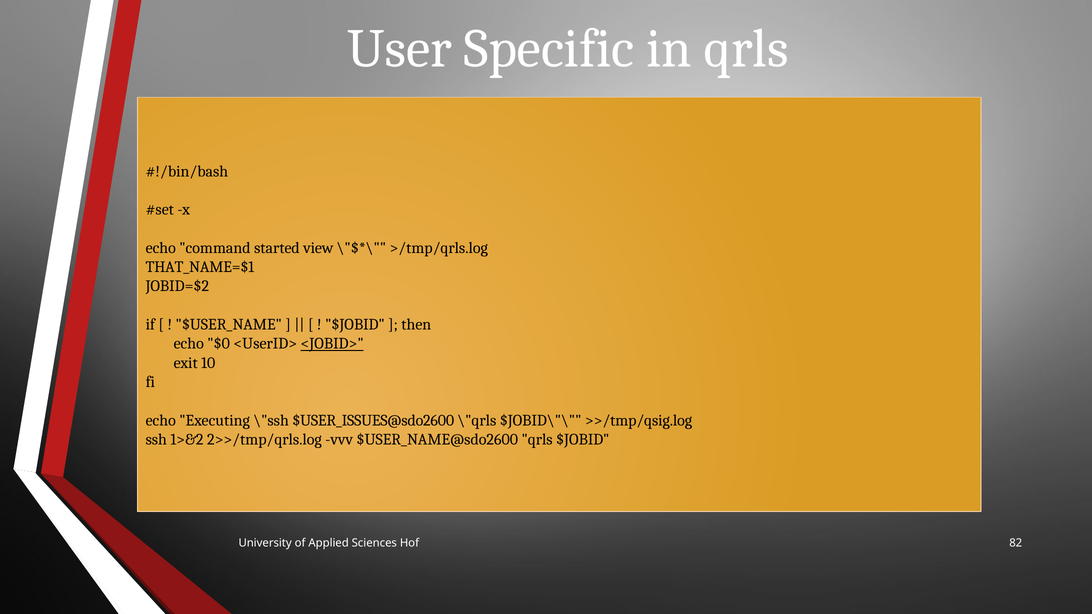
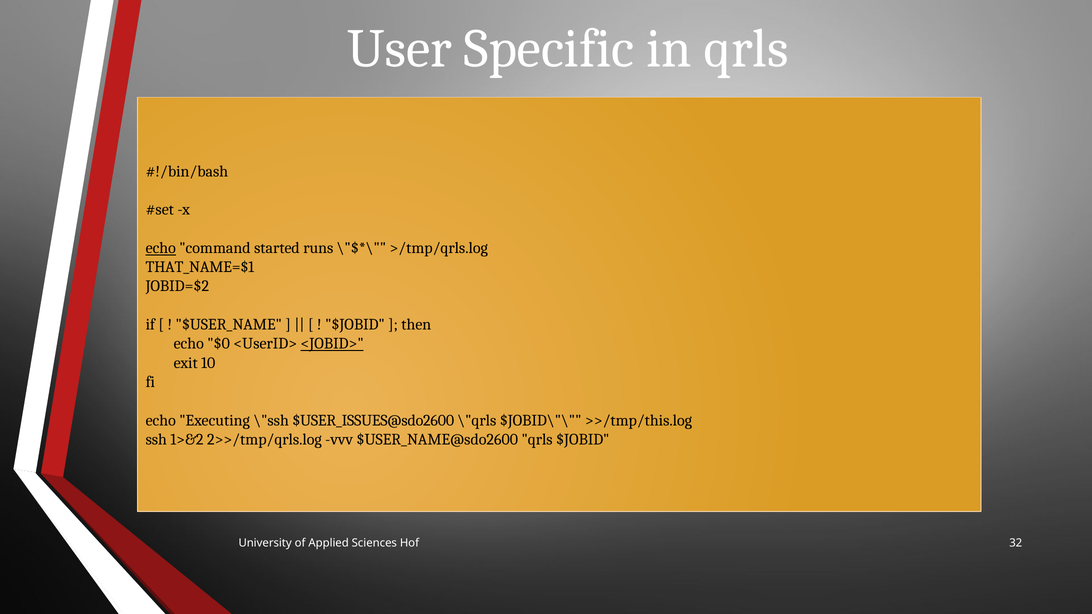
echo at (161, 248) underline: none -> present
view: view -> runs
>>/tmp/qsig.log: >>/tmp/qsig.log -> >>/tmp/this.log
82: 82 -> 32
